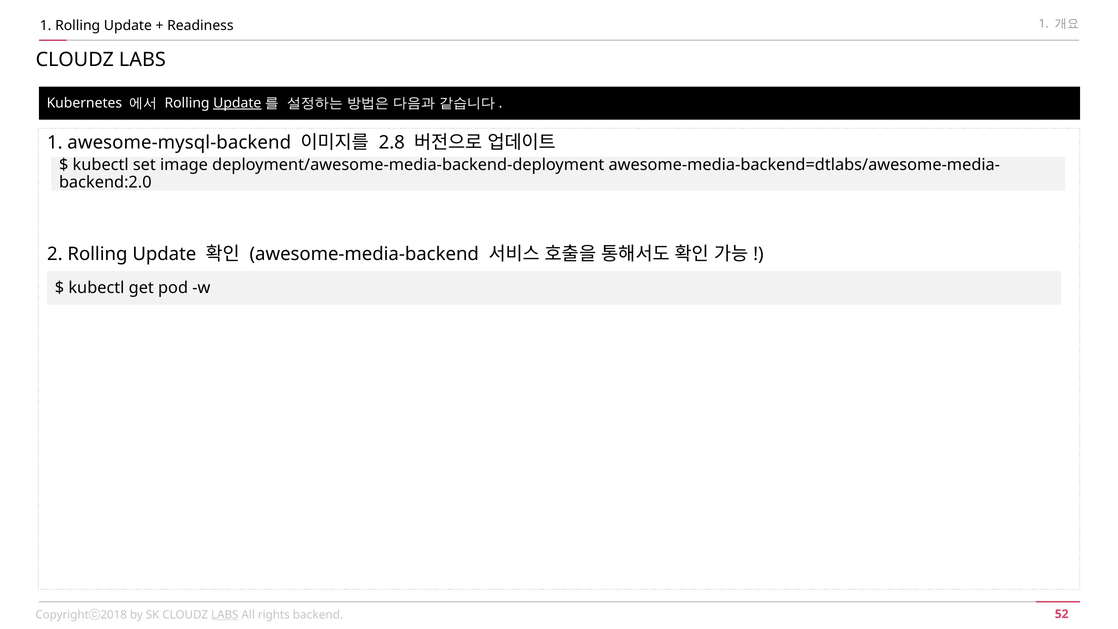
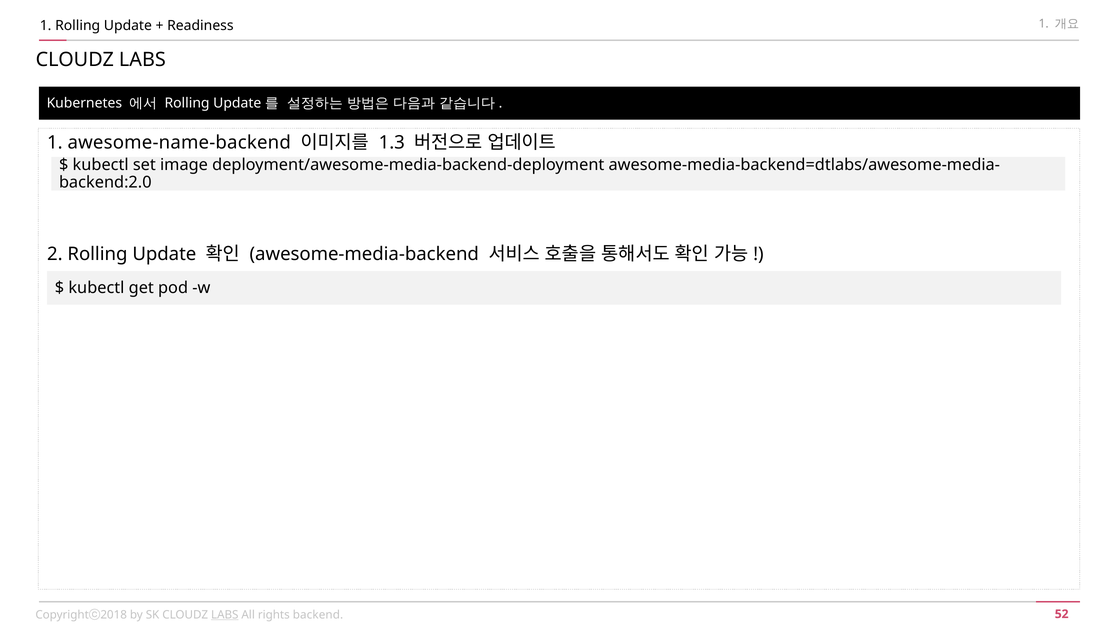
Update at (237, 103) underline: present -> none
awesome-mysql-backend: awesome-mysql-backend -> awesome-name-backend
2.8: 2.8 -> 1.3
